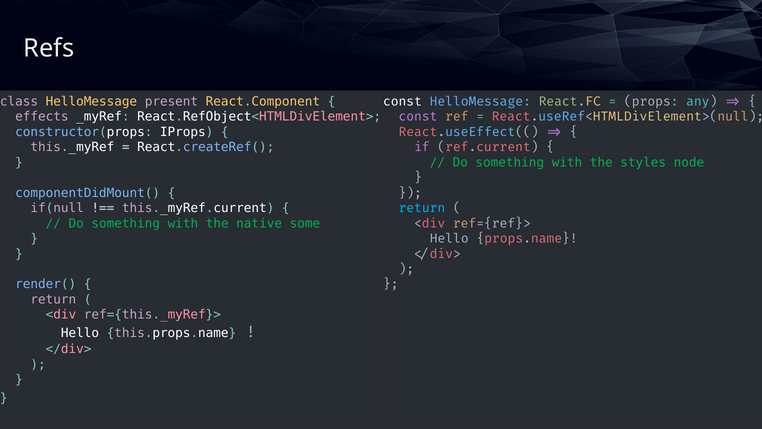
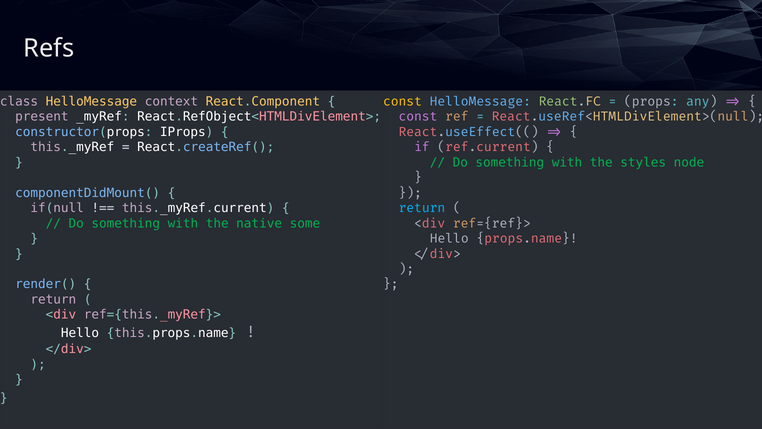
present: present -> context
const at (402, 101) colour: white -> yellow
effects: effects -> present
